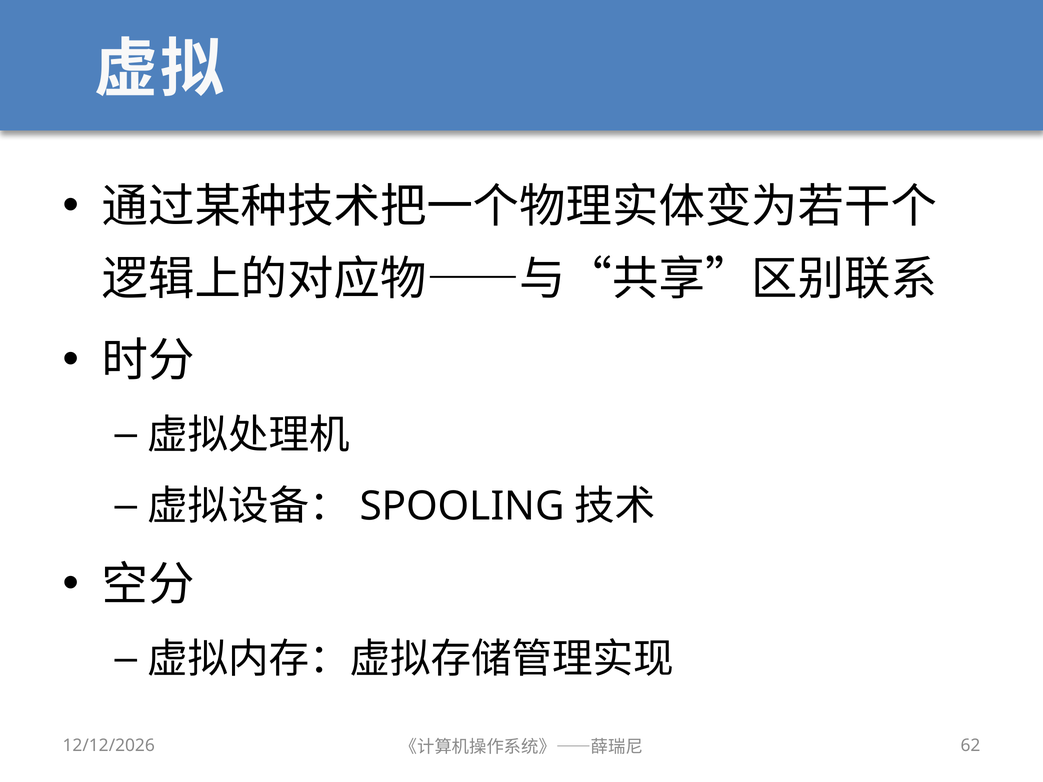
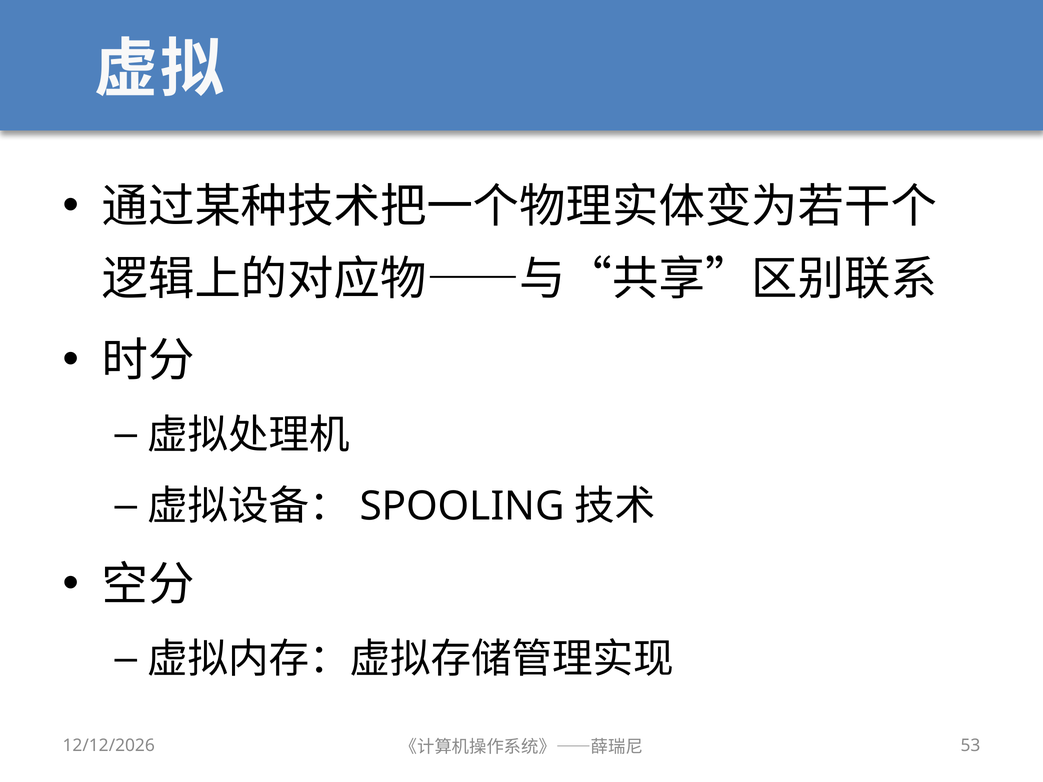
62: 62 -> 53
